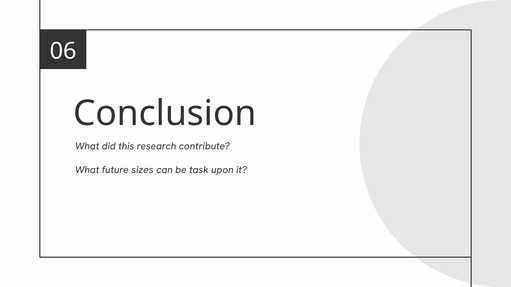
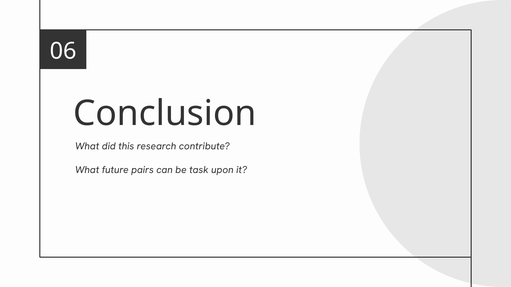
sizes: sizes -> pairs
